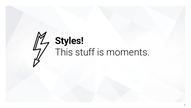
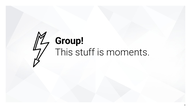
Styles: Styles -> Group
